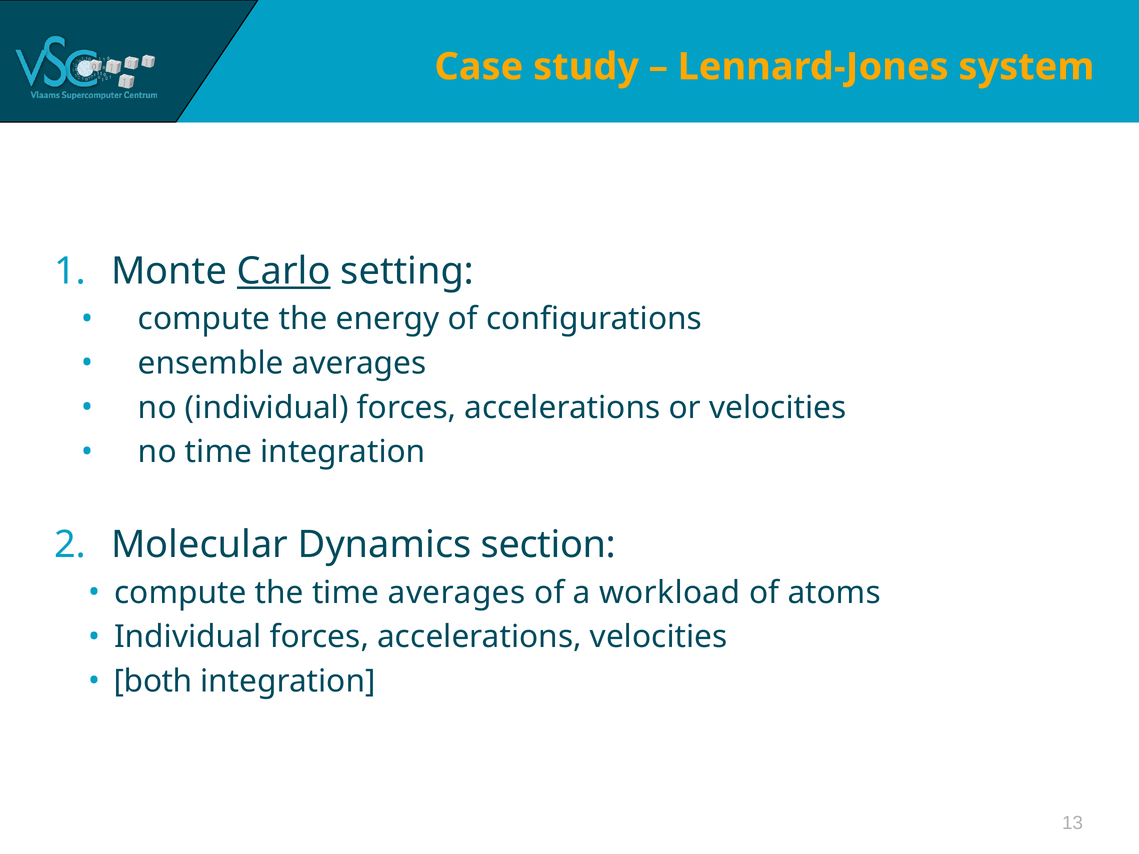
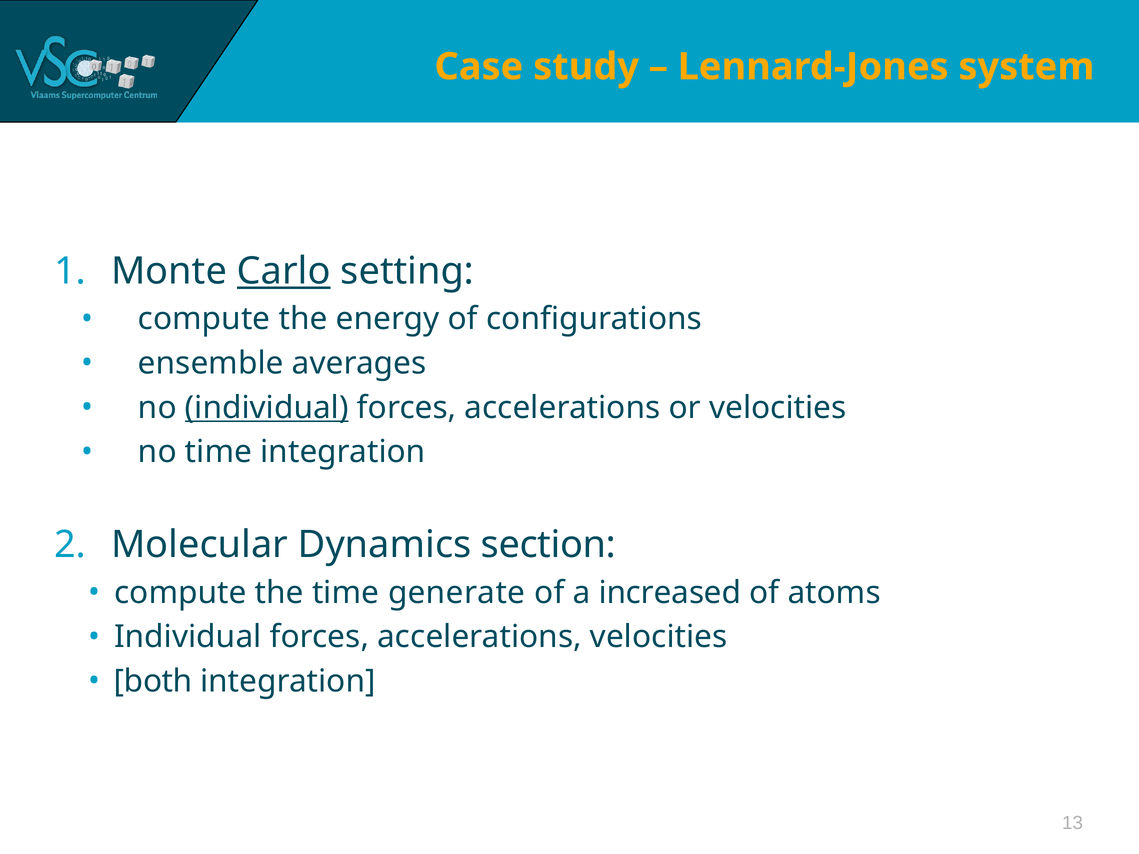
individual at (267, 408) underline: none -> present
time averages: averages -> generate
workload: workload -> increased
